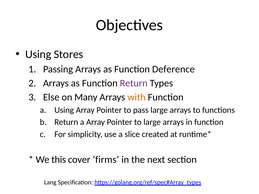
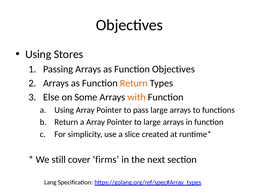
Function Deference: Deference -> Objectives
Return at (134, 83) colour: purple -> orange
Many: Many -> Some
this: this -> still
